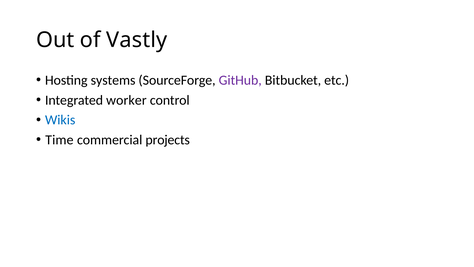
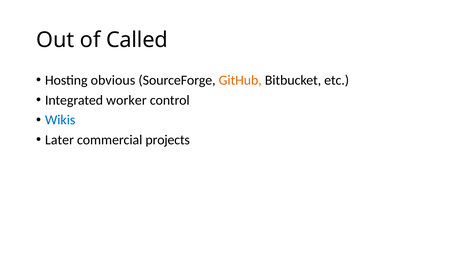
Vastly: Vastly -> Called
systems: systems -> obvious
GitHub colour: purple -> orange
Time: Time -> Later
